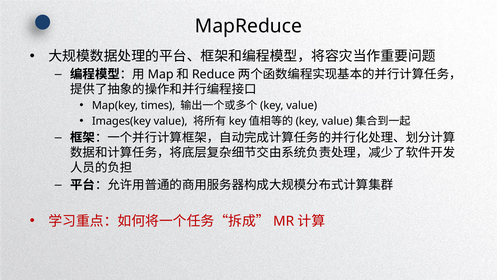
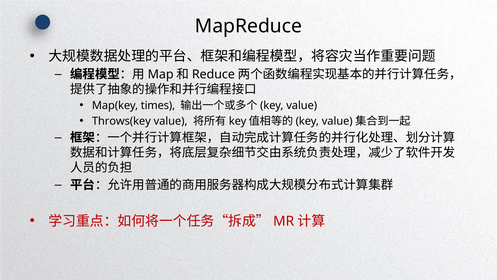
Images(key: Images(key -> Throws(key
